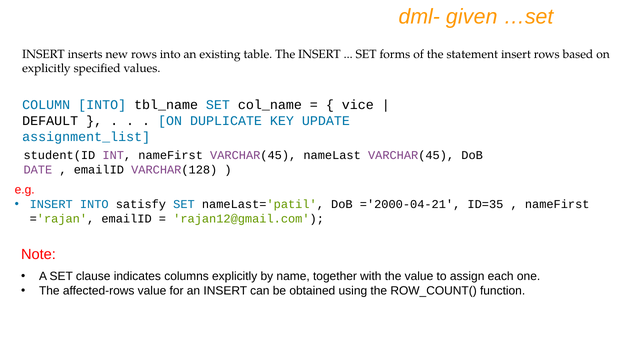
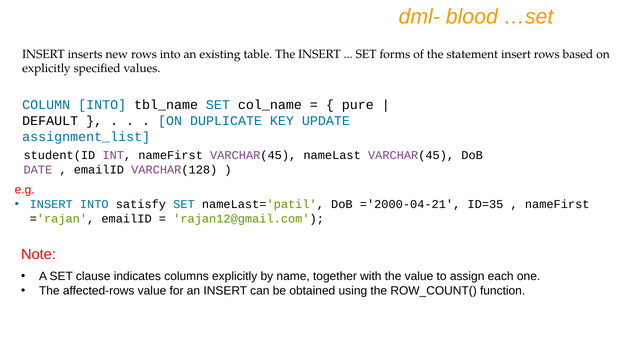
given: given -> blood
vice: vice -> pure
